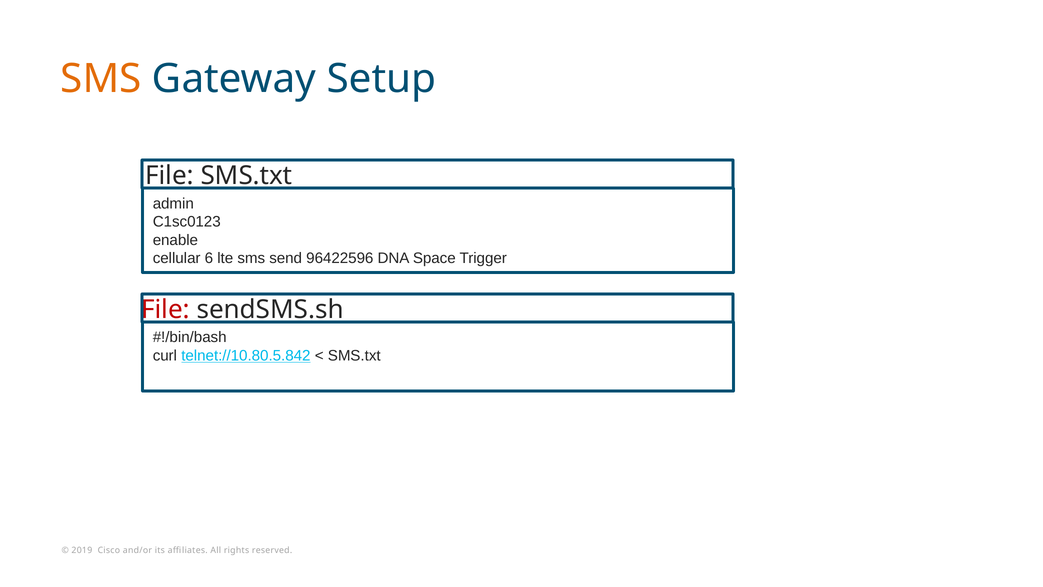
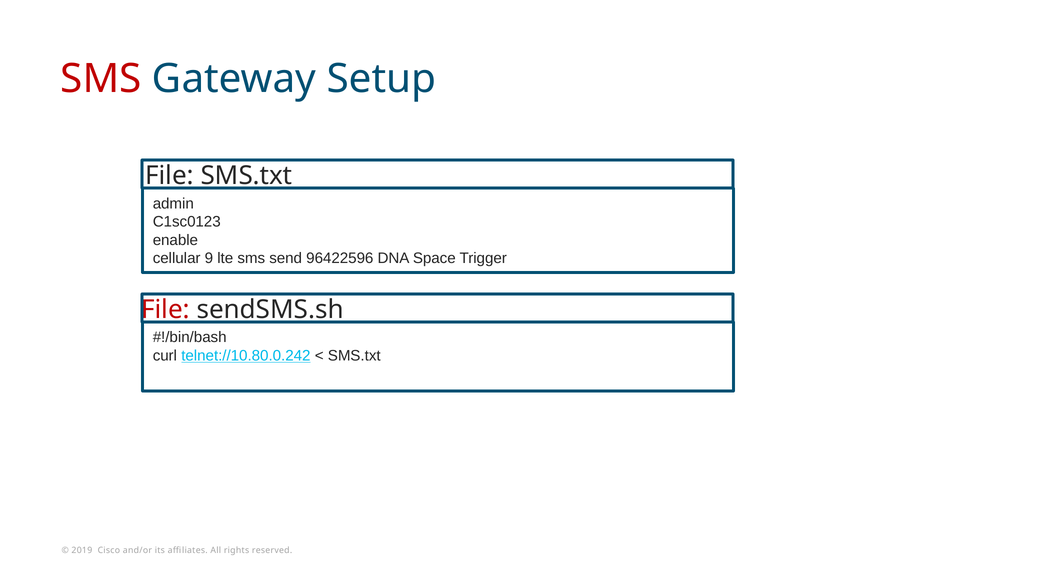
SMS at (101, 79) colour: orange -> red
6: 6 -> 9
telnet://10.80.5.842: telnet://10.80.5.842 -> telnet://10.80.0.242
